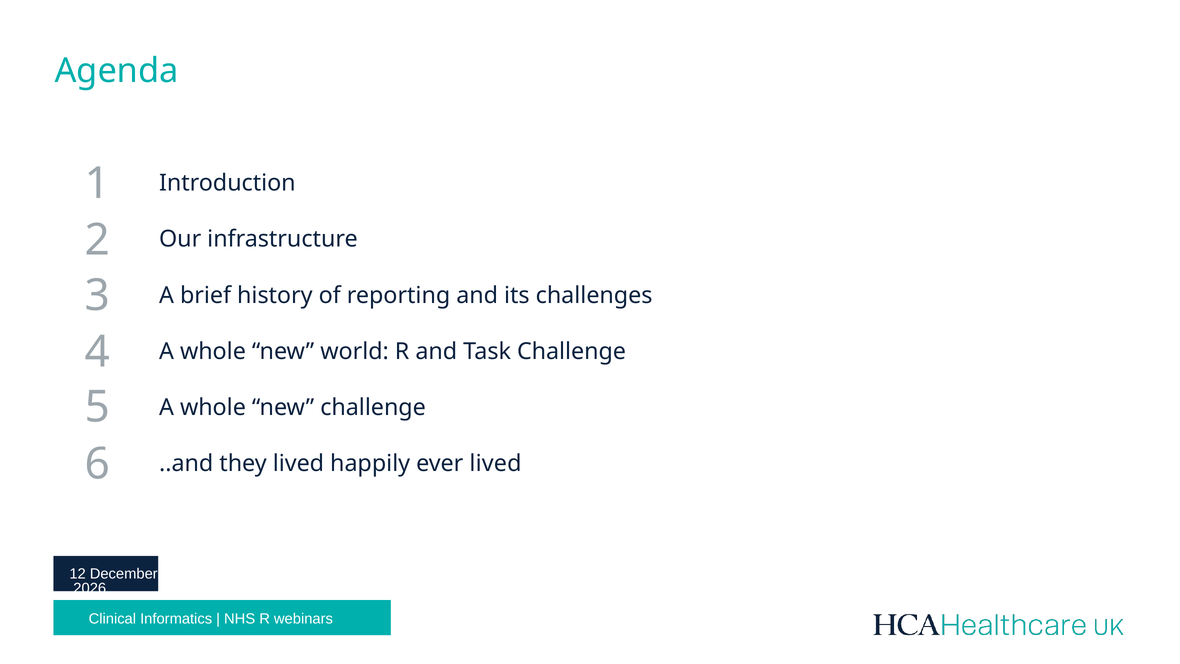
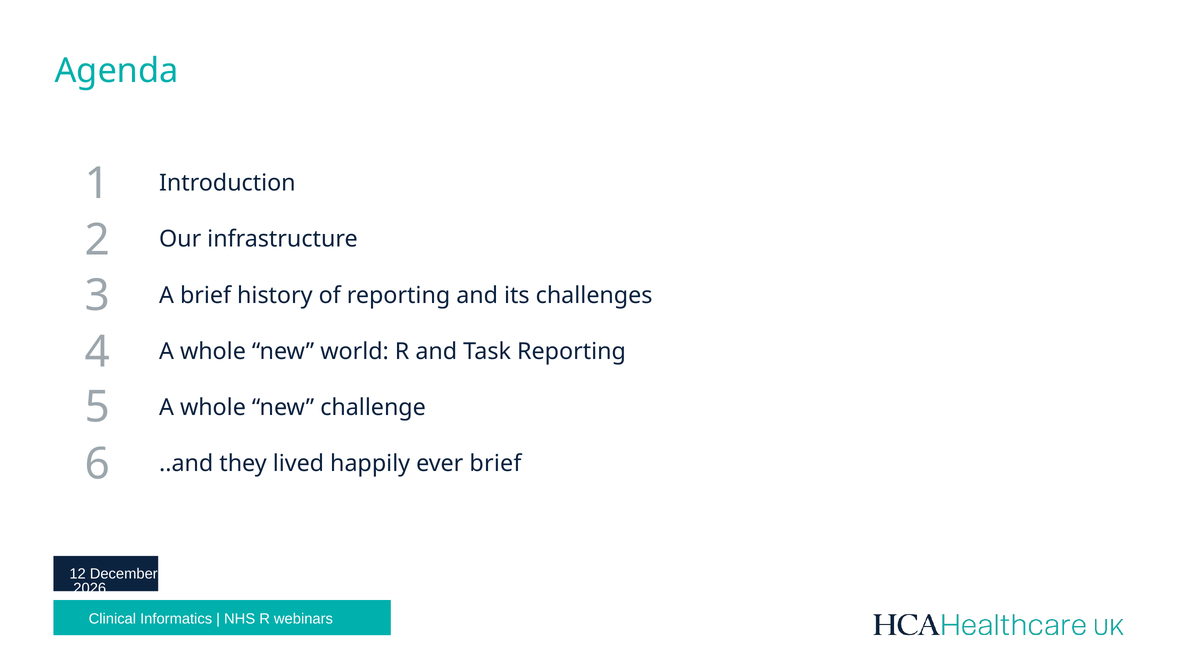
Task Challenge: Challenge -> Reporting
ever lived: lived -> brief
